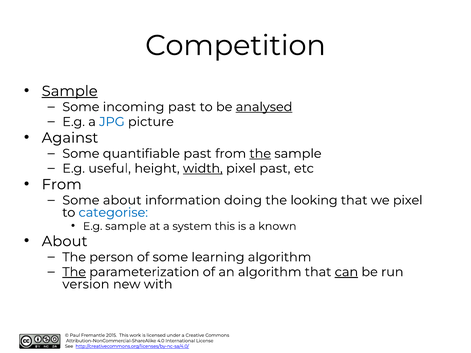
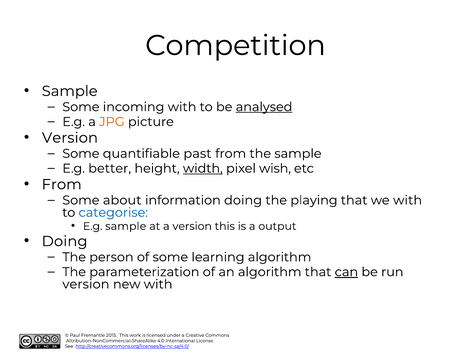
Sample at (70, 91) underline: present -> none
incoming past: past -> with
JPG colour: blue -> orange
Against at (70, 138): Against -> Version
the at (260, 154) underline: present -> none
useful: useful -> better
pixel past: past -> wish
looking: looking -> playing
we pixel: pixel -> with
a system: system -> version
known: known -> output
About at (65, 241): About -> Doing
The at (74, 272) underline: present -> none
